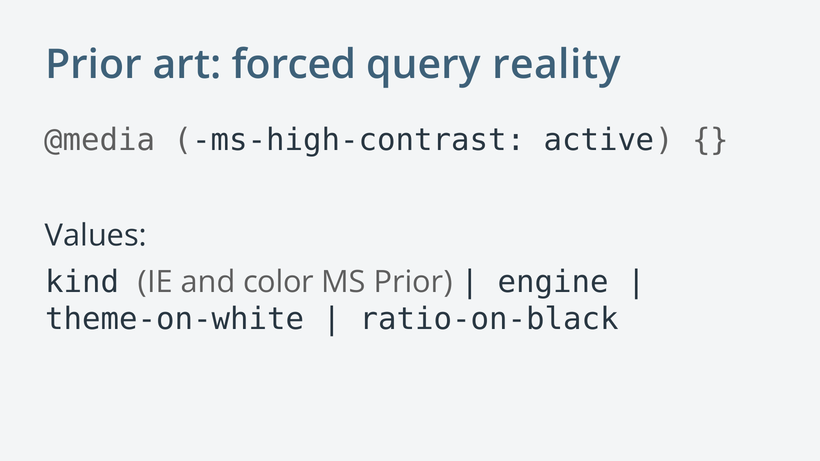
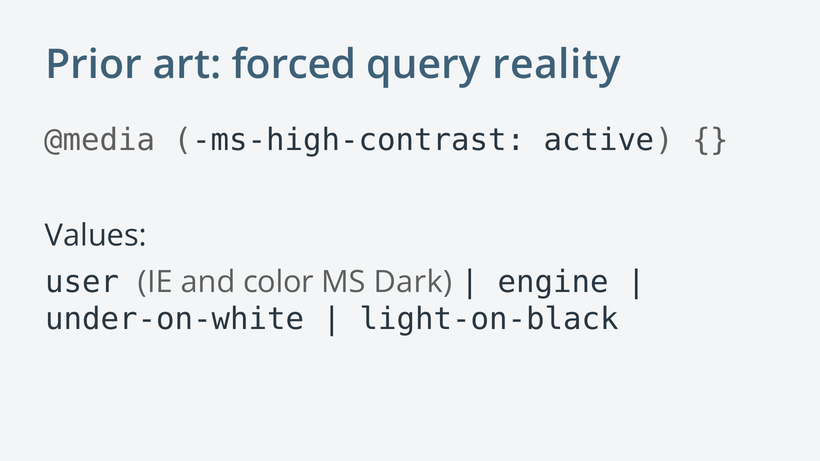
kind: kind -> user
MS Prior: Prior -> Dark
theme-on-white: theme-on-white -> under-on-white
ratio-on-black: ratio-on-black -> light-on-black
